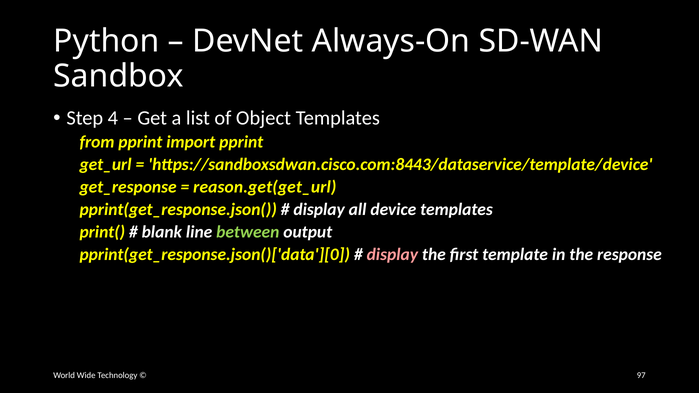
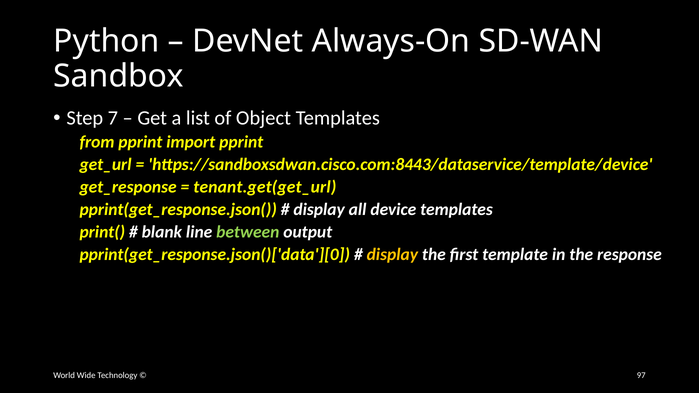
4: 4 -> 7
reason.get(get_url: reason.get(get_url -> tenant.get(get_url
display at (392, 255) colour: pink -> yellow
